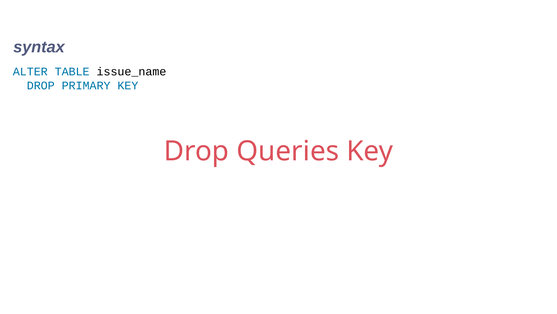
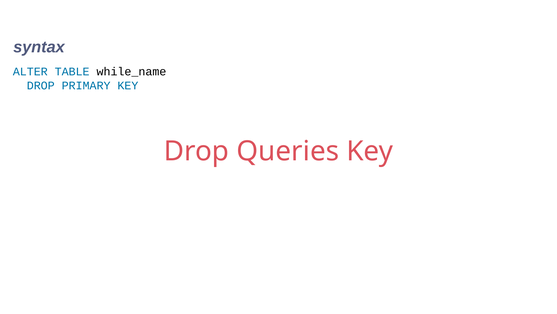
issue_name: issue_name -> while_name
